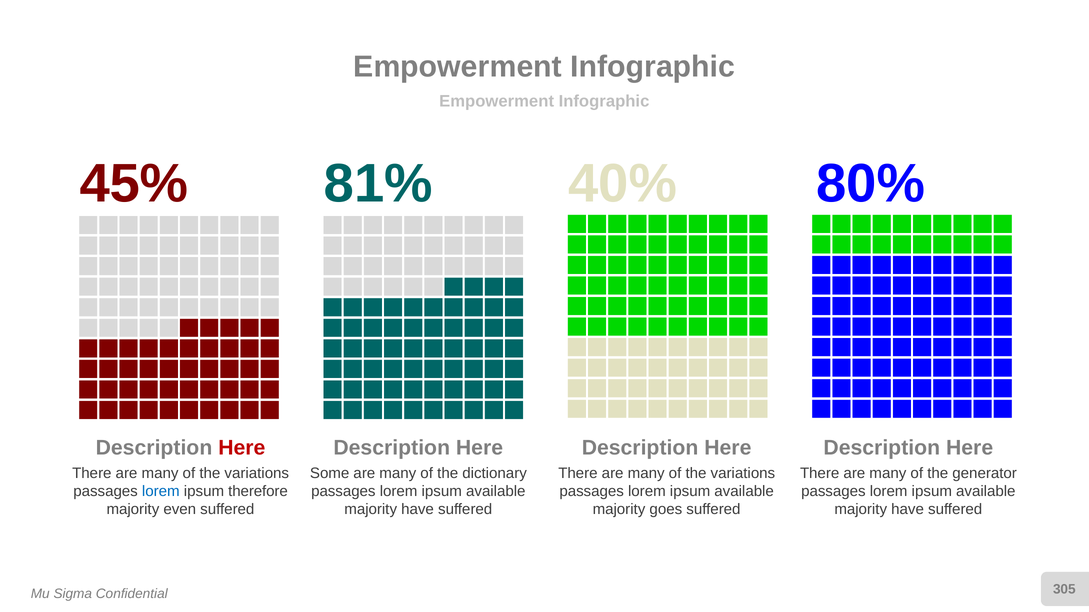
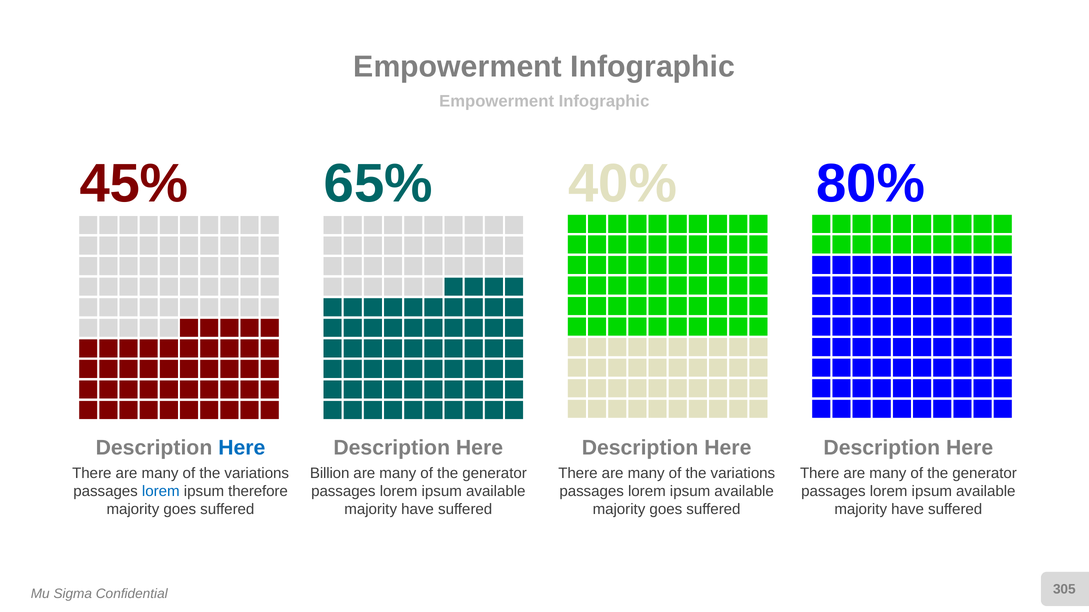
81%: 81% -> 65%
Here at (242, 448) colour: red -> blue
Some: Some -> Billion
dictionary at (495, 474): dictionary -> generator
even at (180, 510): even -> goes
